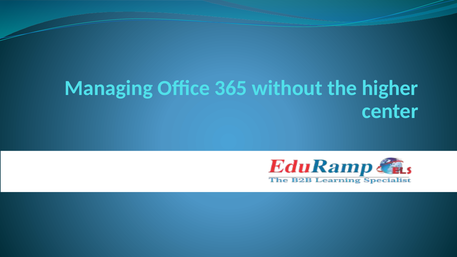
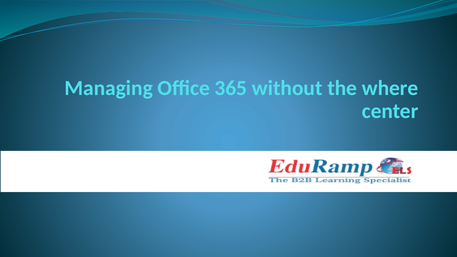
higher: higher -> where
